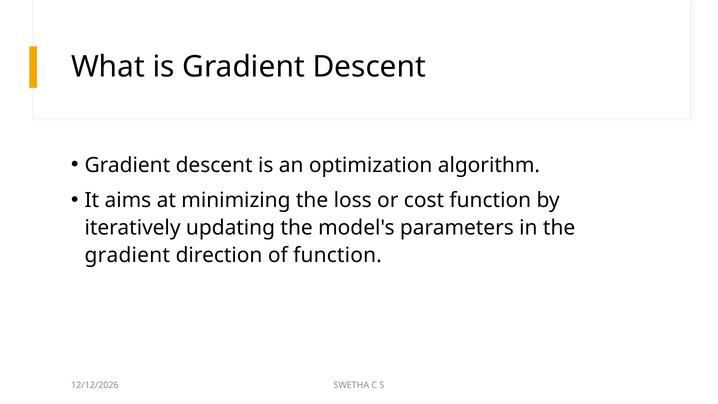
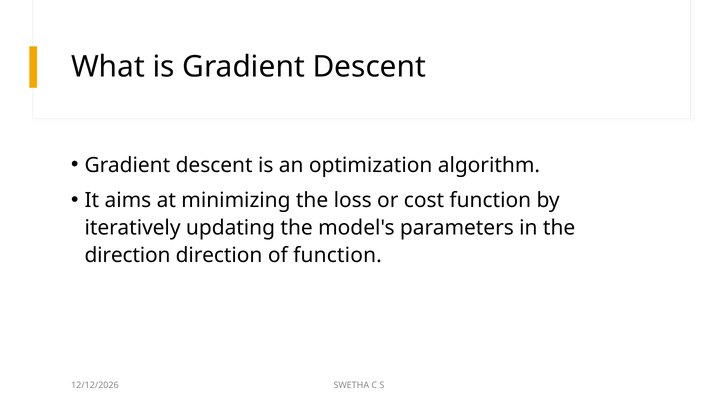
gradient at (127, 255): gradient -> direction
